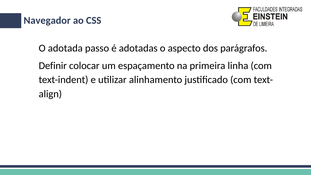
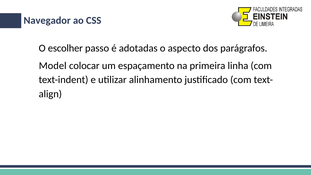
adotada: adotada -> escolher
Definir: Definir -> Model
